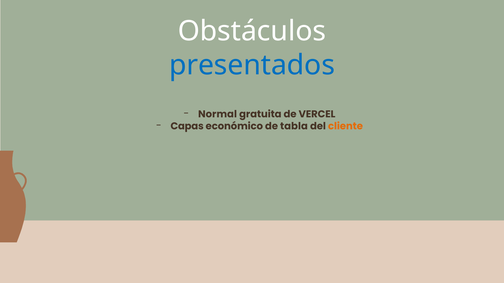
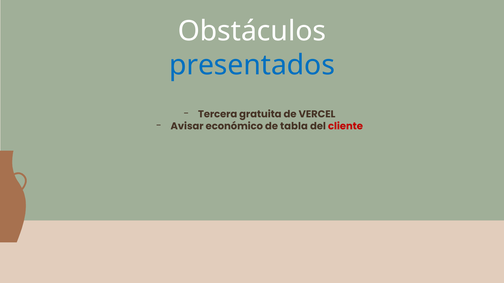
Normal: Normal -> Tercera
Capas: Capas -> Avisar
cliente colour: orange -> red
